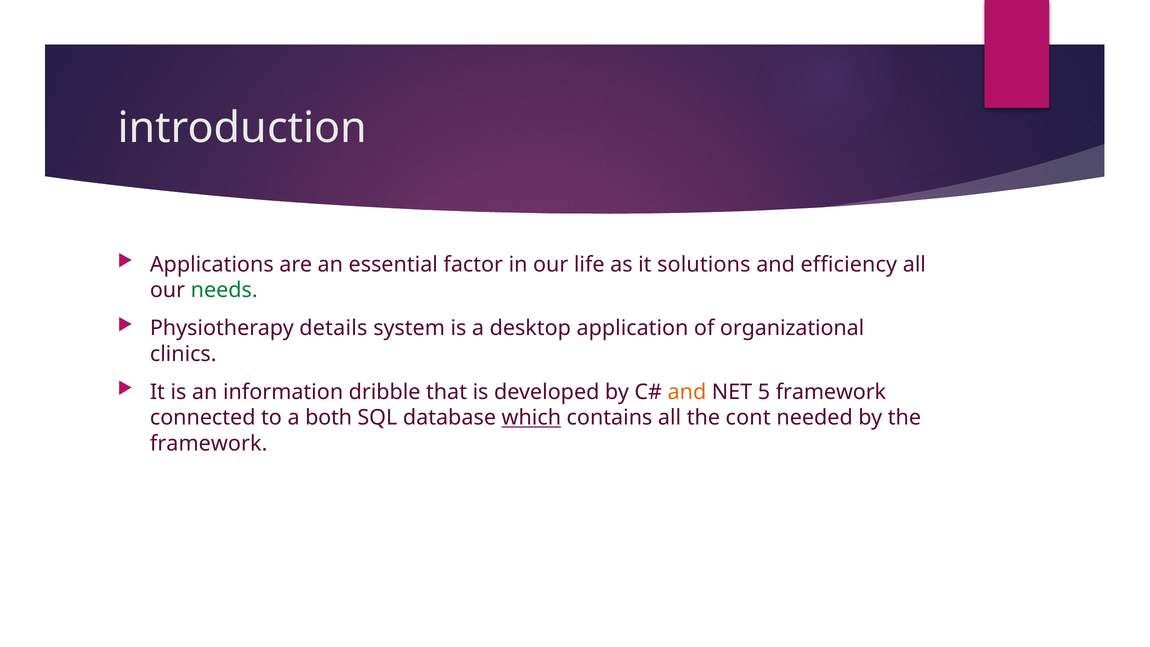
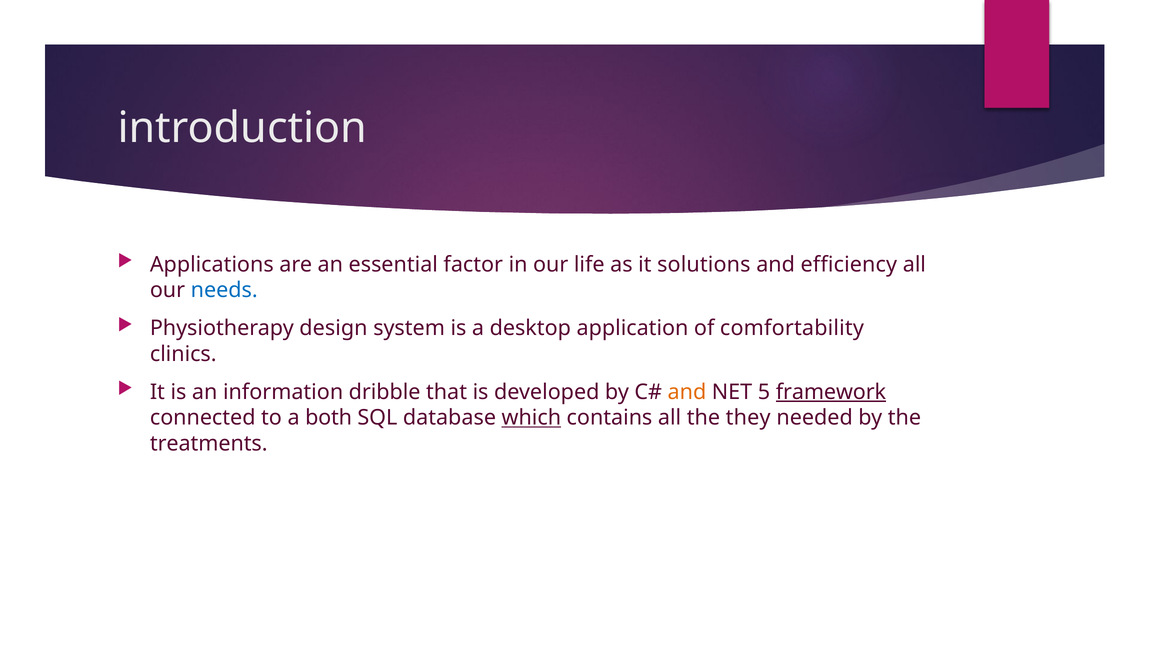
needs colour: green -> blue
details: details -> design
organizational: organizational -> comfortability
framework at (831, 392) underline: none -> present
cont: cont -> they
framework at (209, 444): framework -> treatments
